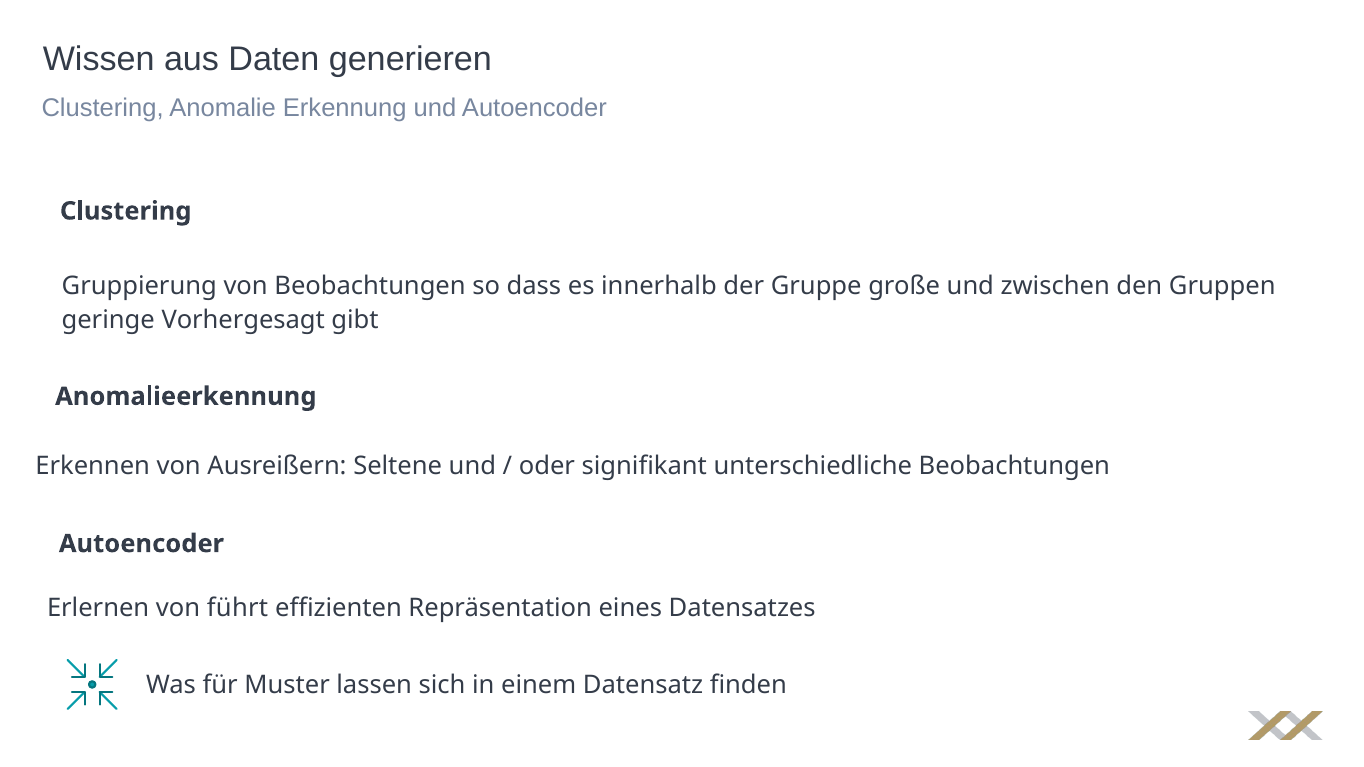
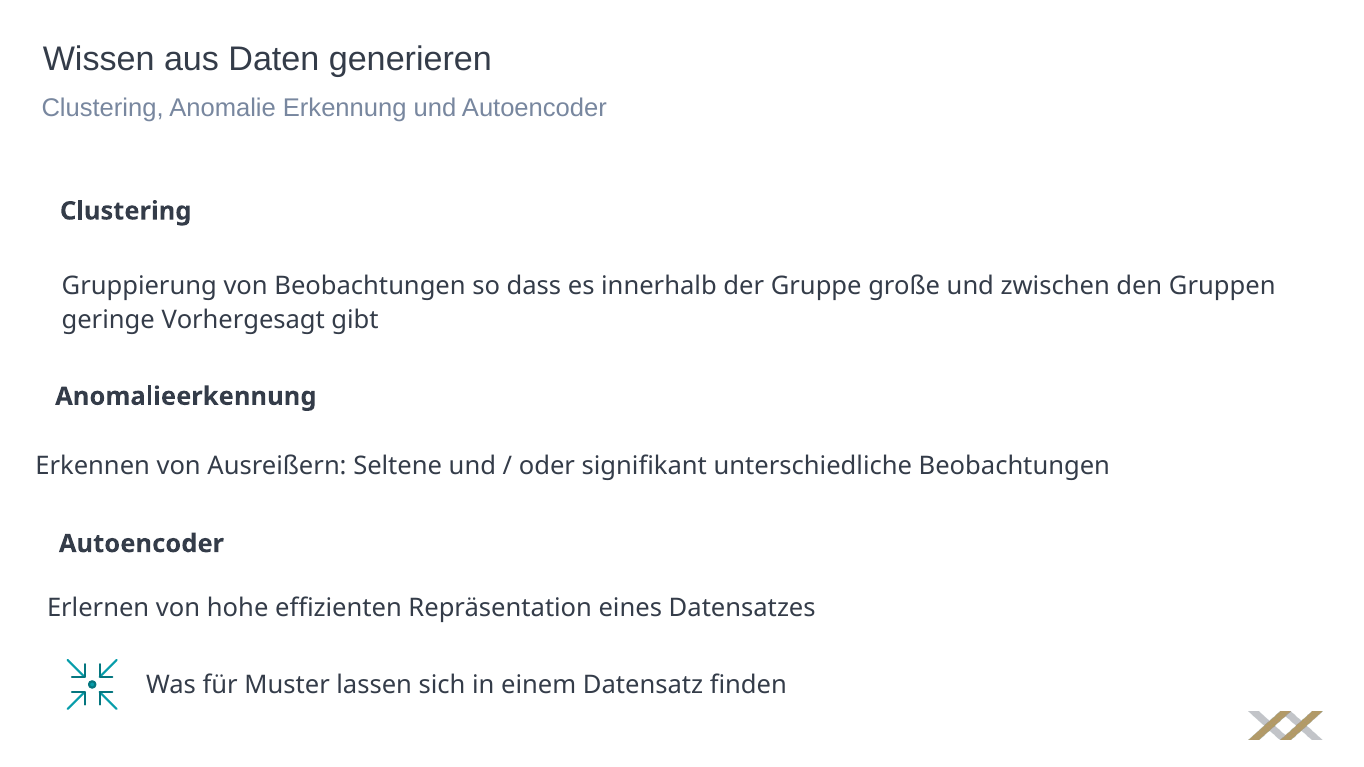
führt: führt -> hohe
